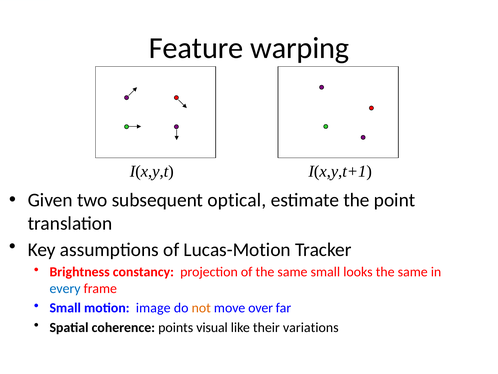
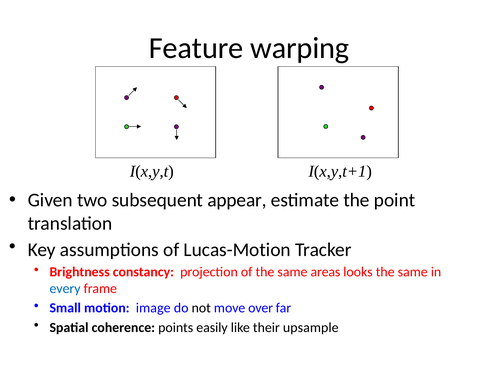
optical: optical -> appear
same small: small -> areas
not colour: orange -> black
visual: visual -> easily
variations: variations -> upsample
